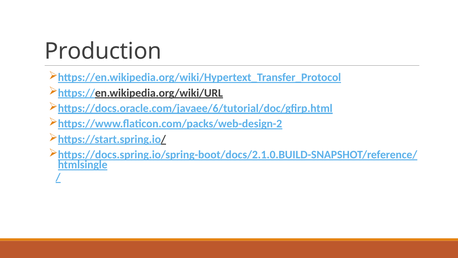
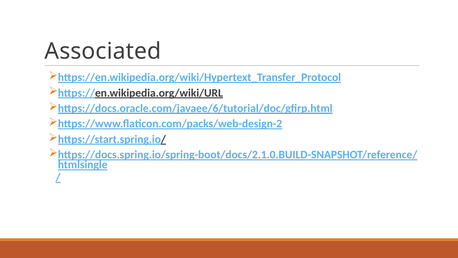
Production: Production -> Associated
